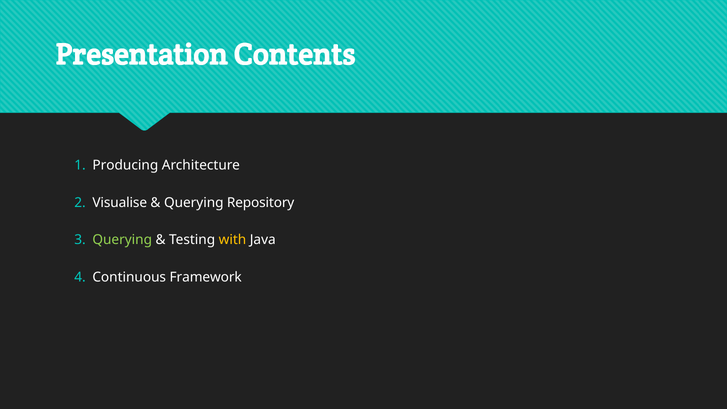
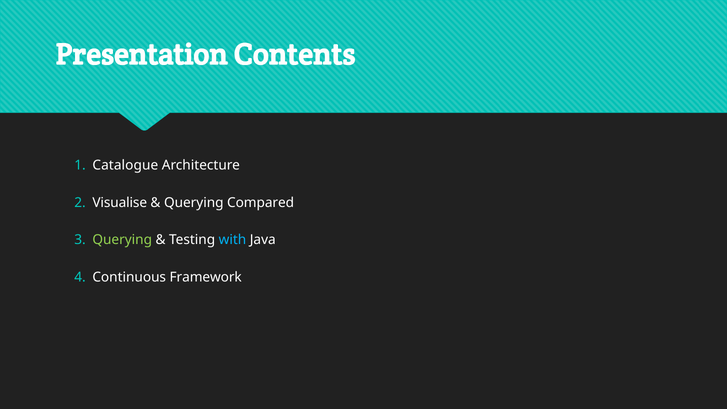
Producing: Producing -> Catalogue
Repository: Repository -> Compared
with colour: yellow -> light blue
